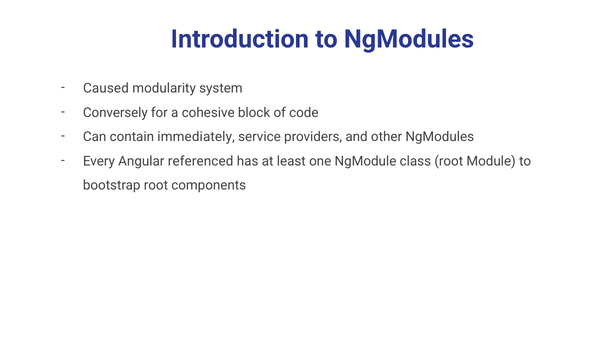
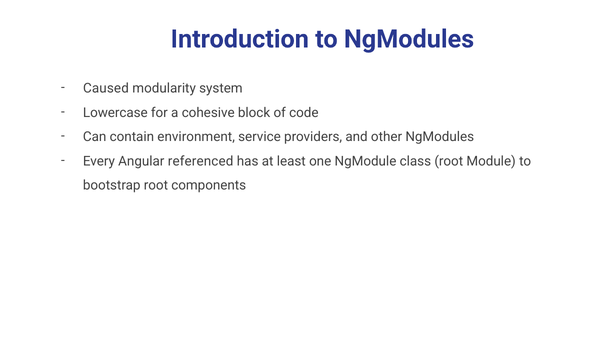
Conversely: Conversely -> Lowercase
immediately: immediately -> environment
